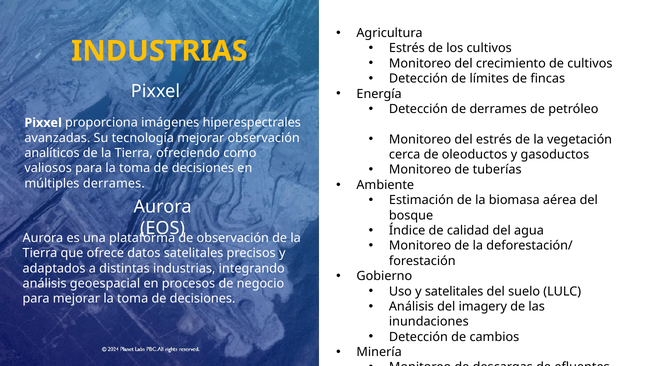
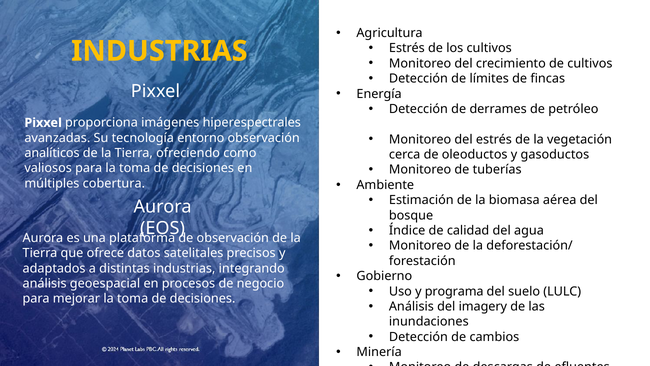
tecnología mejorar: mejorar -> entorno
múltiples derrames: derrames -> cobertura
y satelitales: satelitales -> programa
